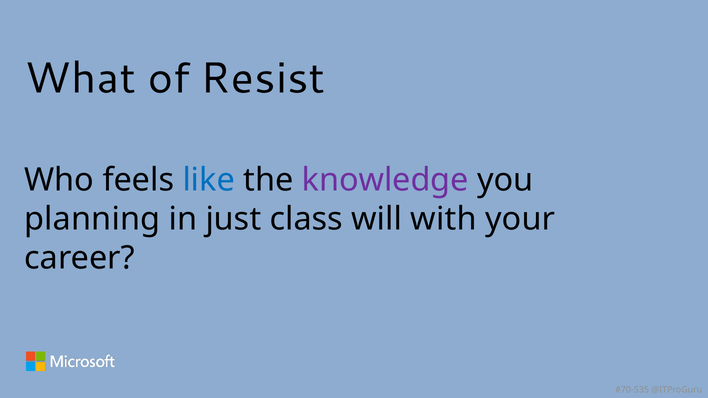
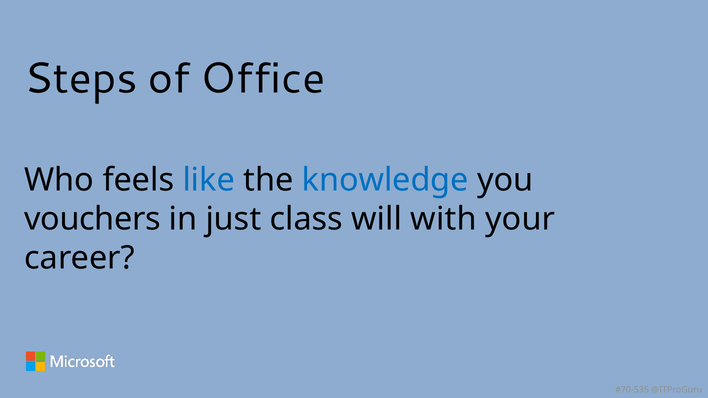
What: What -> Steps
Resist: Resist -> Office
knowledge colour: purple -> blue
planning: planning -> vouchers
